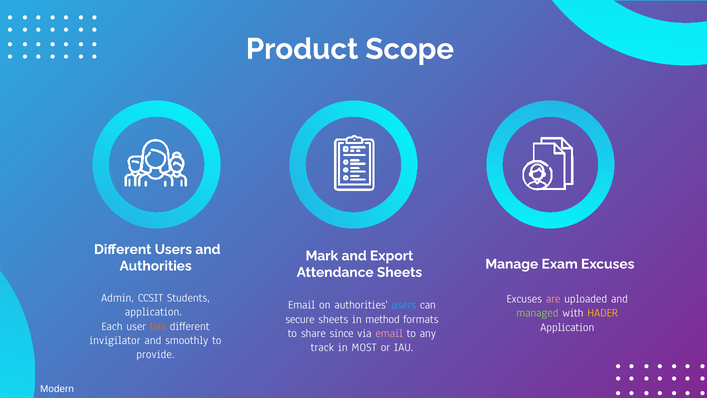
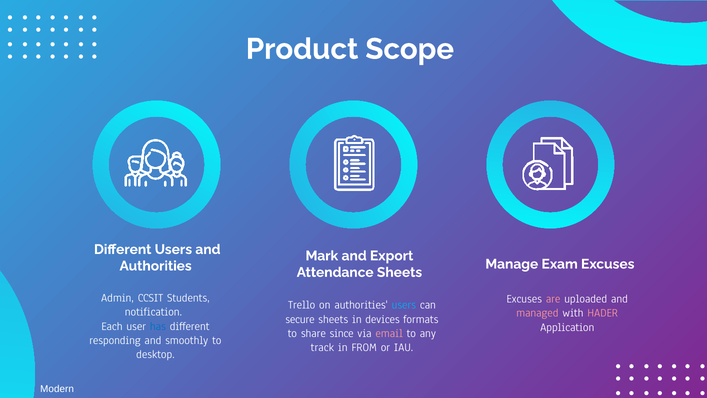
Email at (302, 305): Email -> Trello
application at (153, 312): application -> notification
managed colour: light green -> pink
HADER colour: yellow -> pink
method: method -> devices
has colour: orange -> blue
invigilator: invigilator -> responding
MOST: MOST -> FROM
provide: provide -> desktop
